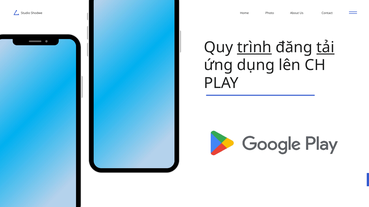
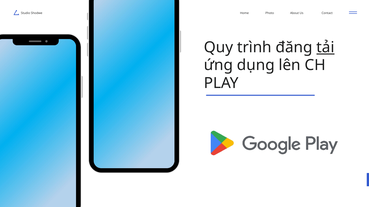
trình underline: present -> none
